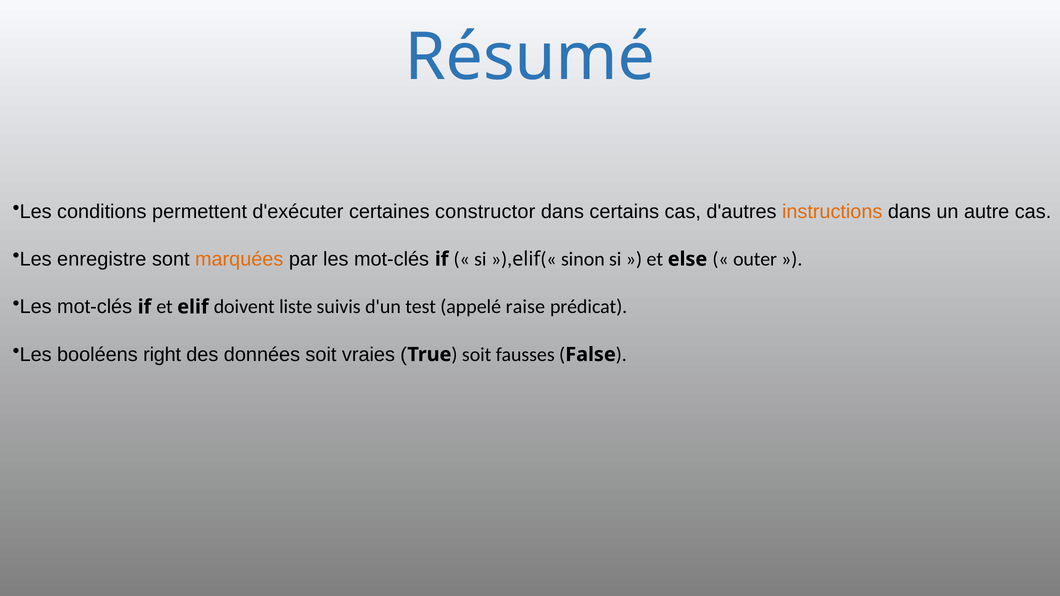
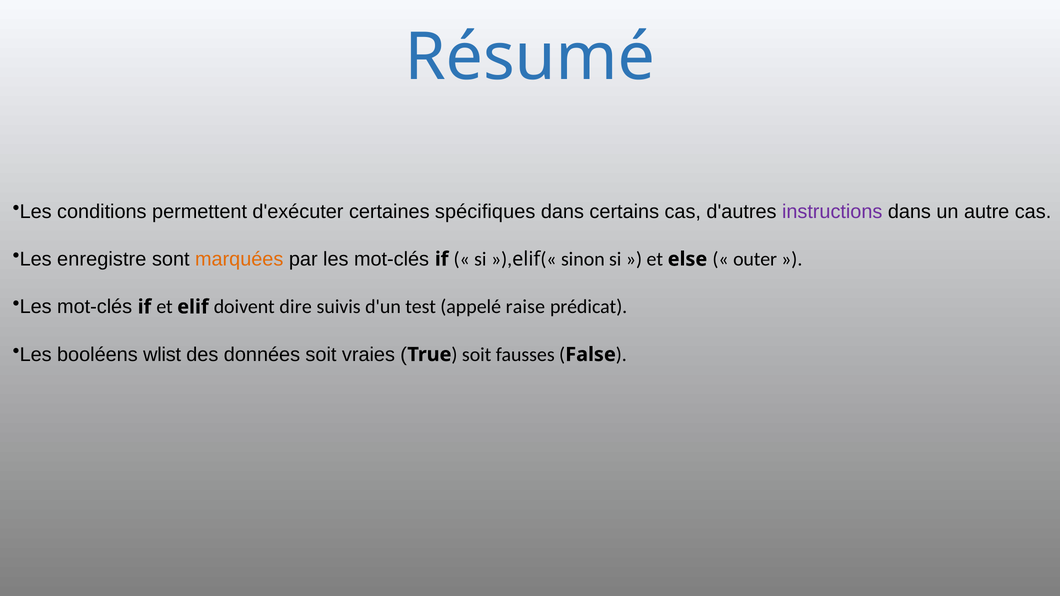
constructor: constructor -> spécifiques
instructions colour: orange -> purple
liste: liste -> dire
right: right -> wlist
